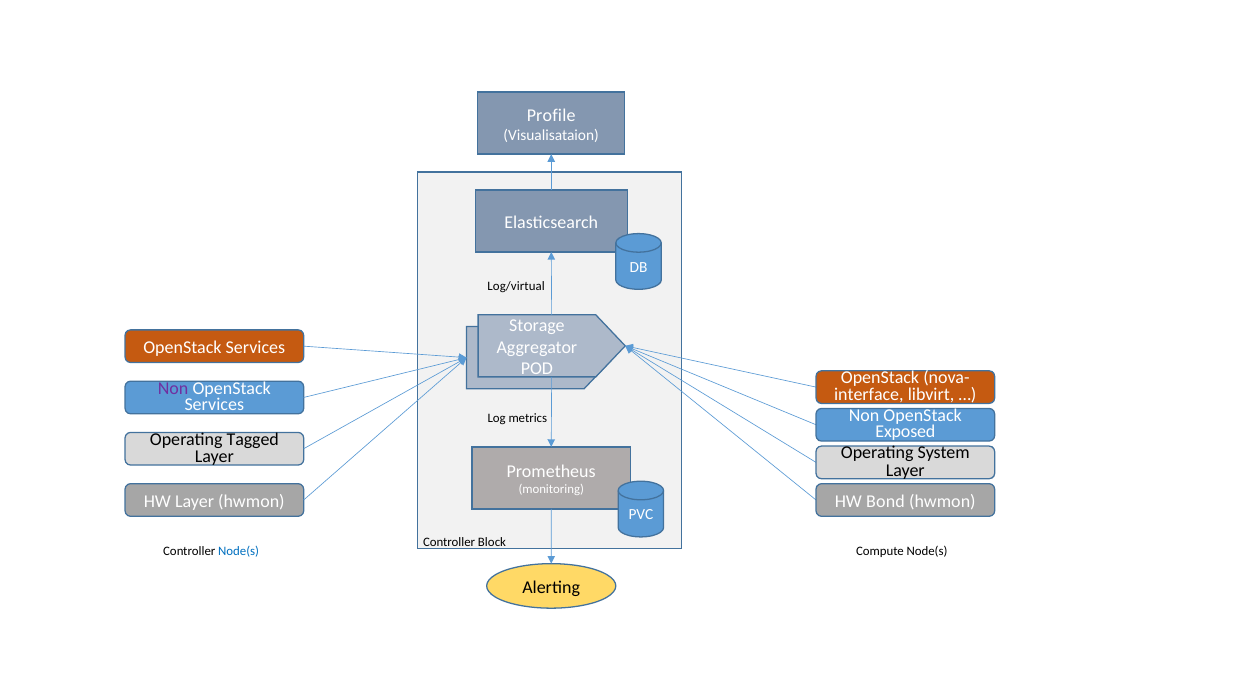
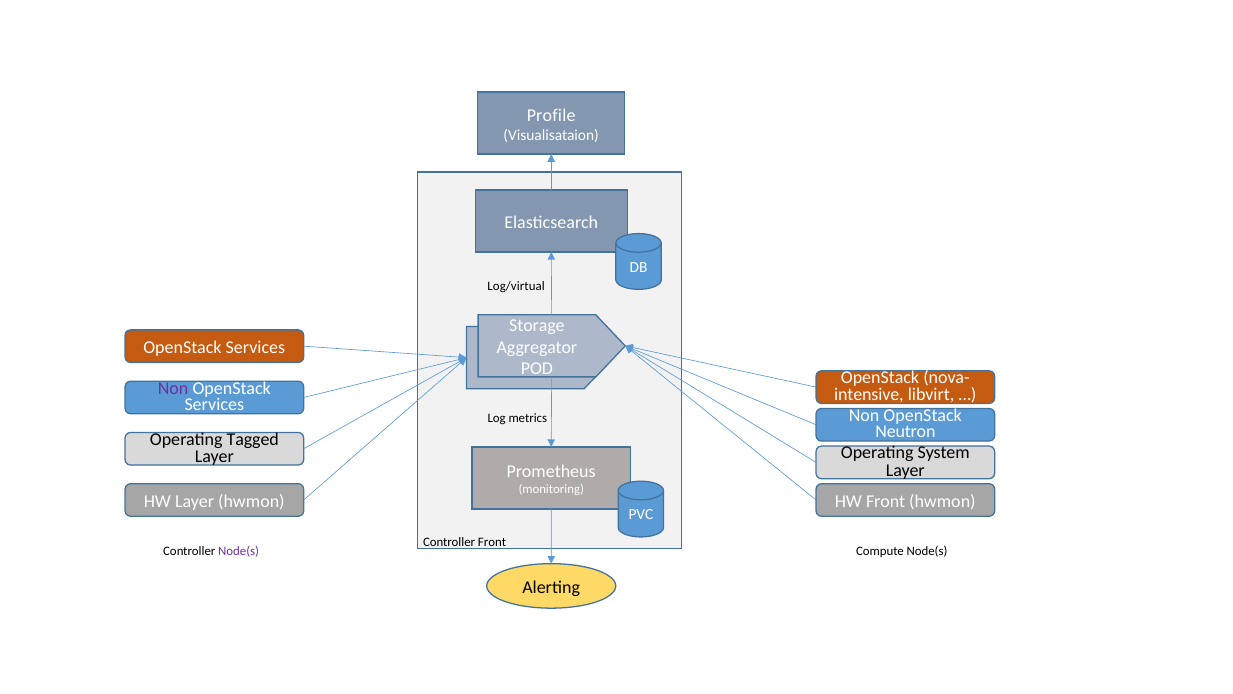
interface: interface -> intensive
Exposed: Exposed -> Neutron
HW Bond: Bond -> Front
Controller Block: Block -> Front
Node(s at (239, 551) colour: blue -> purple
